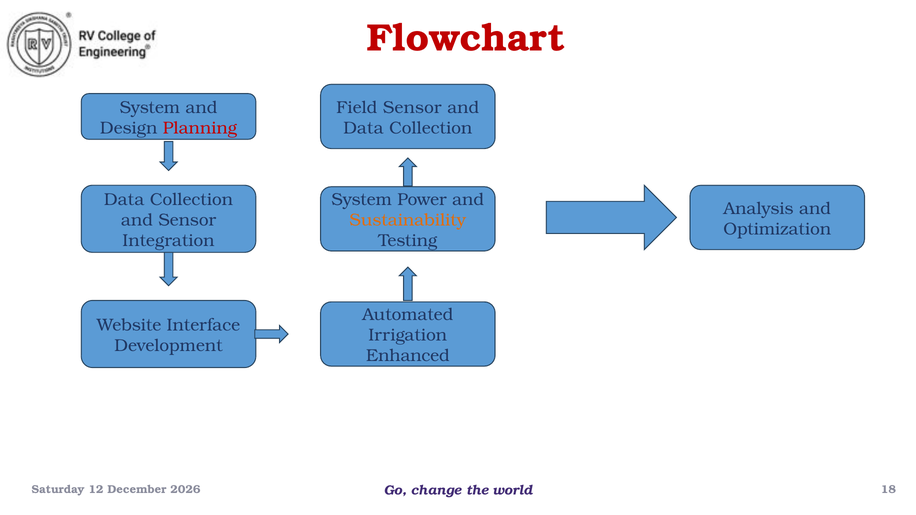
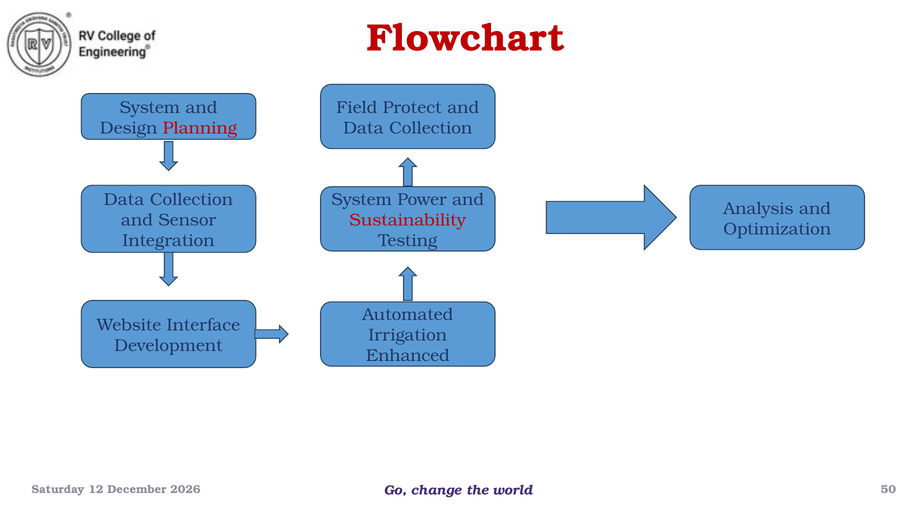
Field Sensor: Sensor -> Protect
Sustainability colour: orange -> red
18: 18 -> 50
